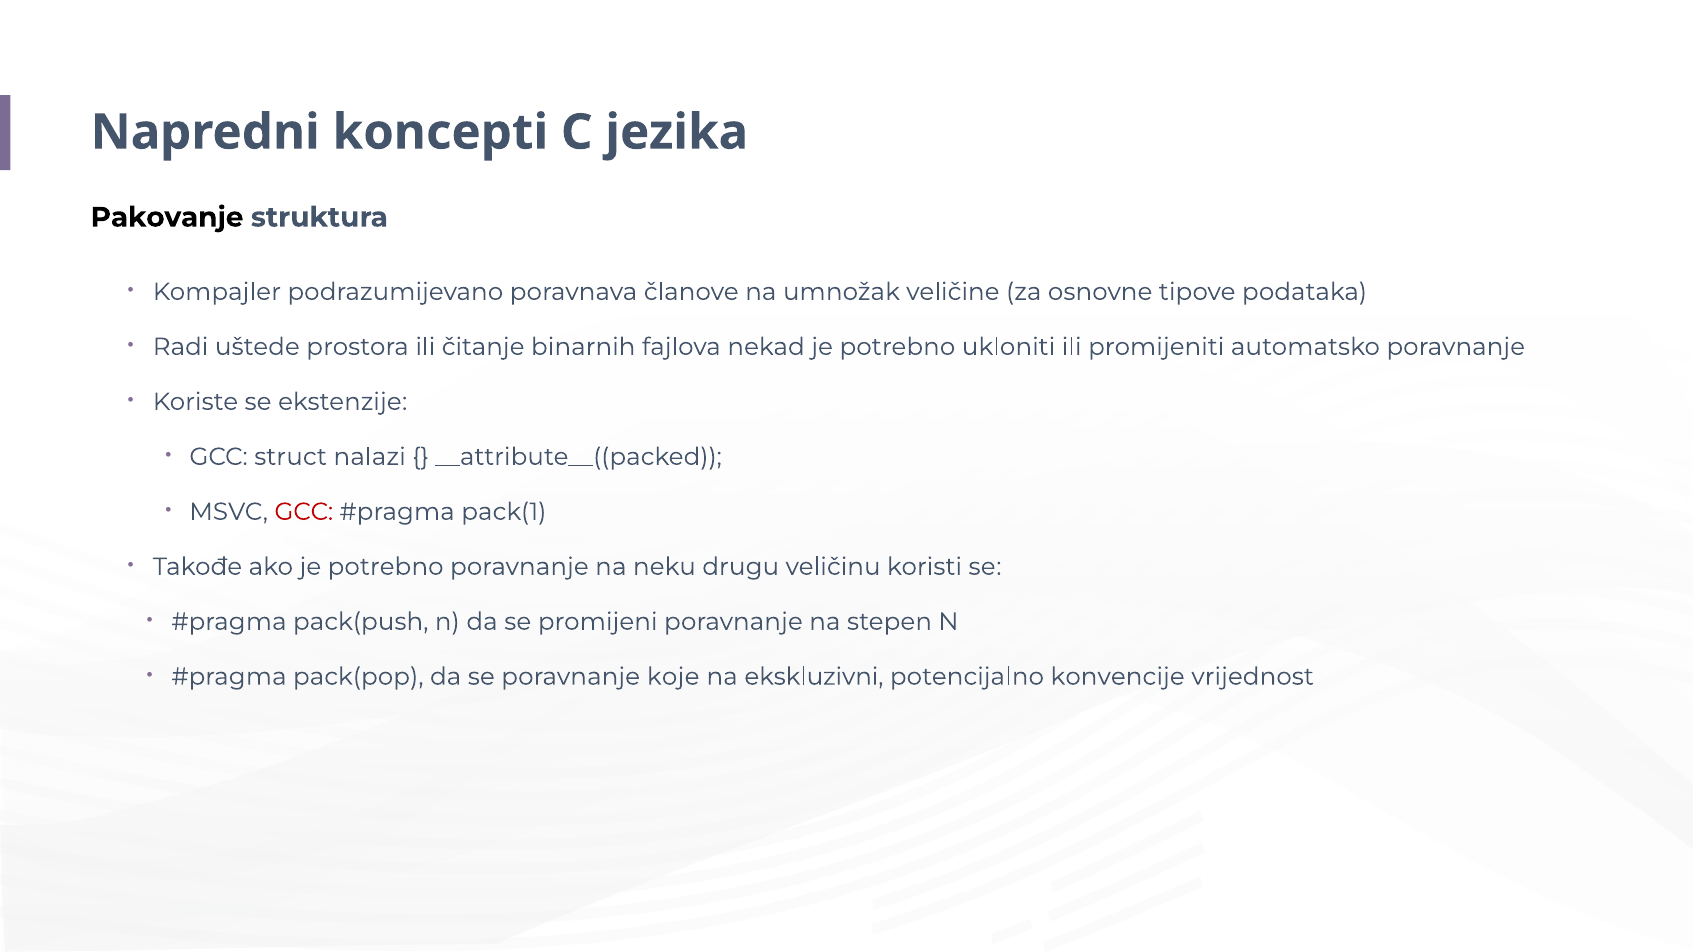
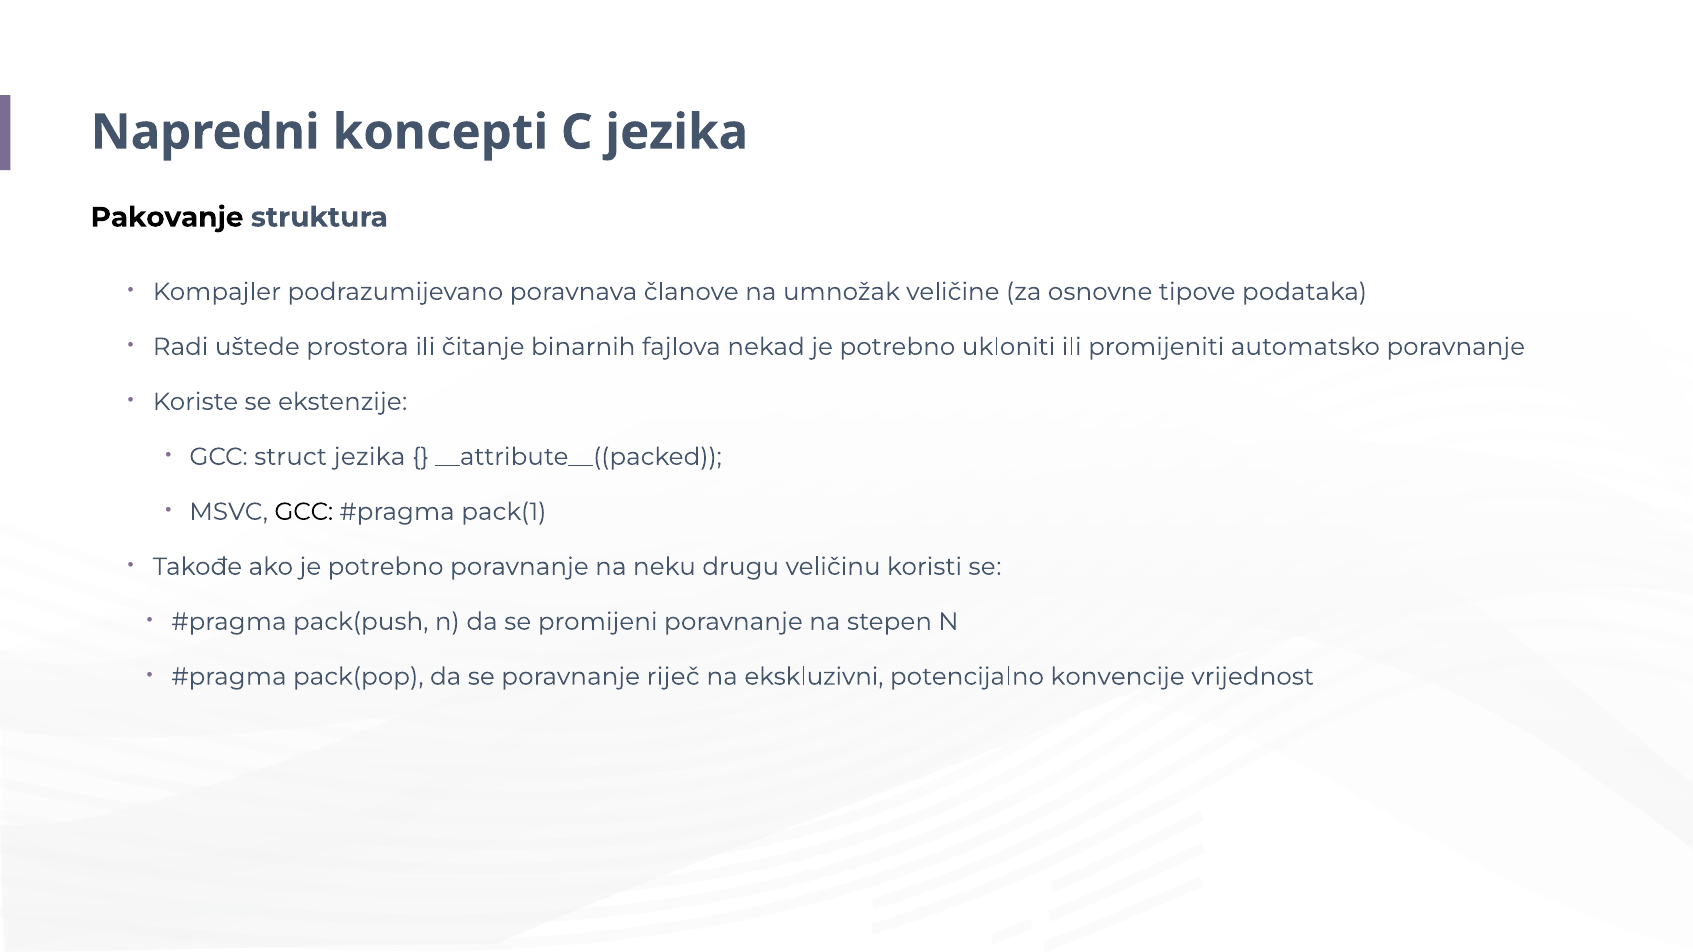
struct nalazi: nalazi -> jezika
GCC at (304, 512) colour: red -> black
koje: koje -> riječ
